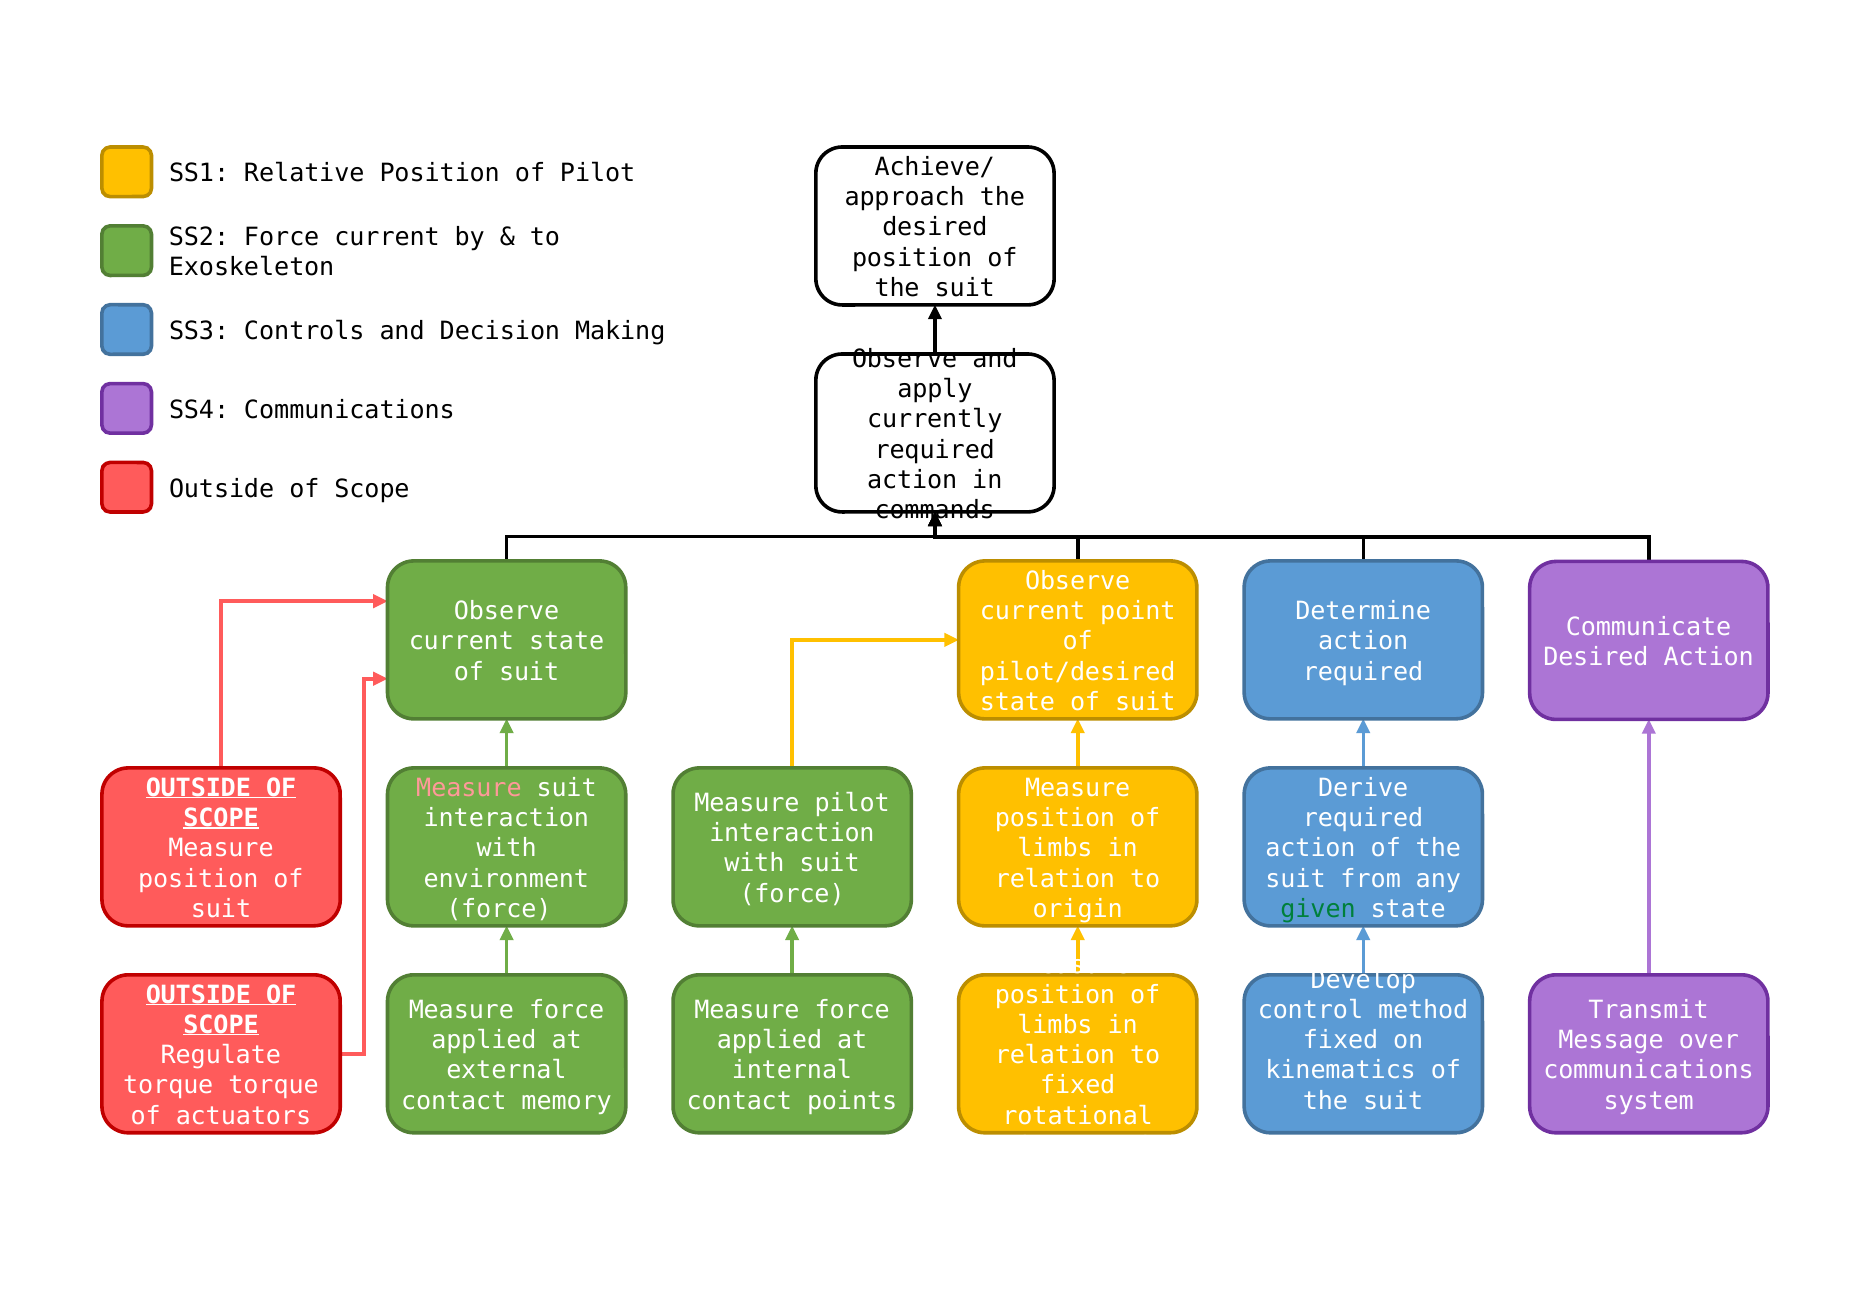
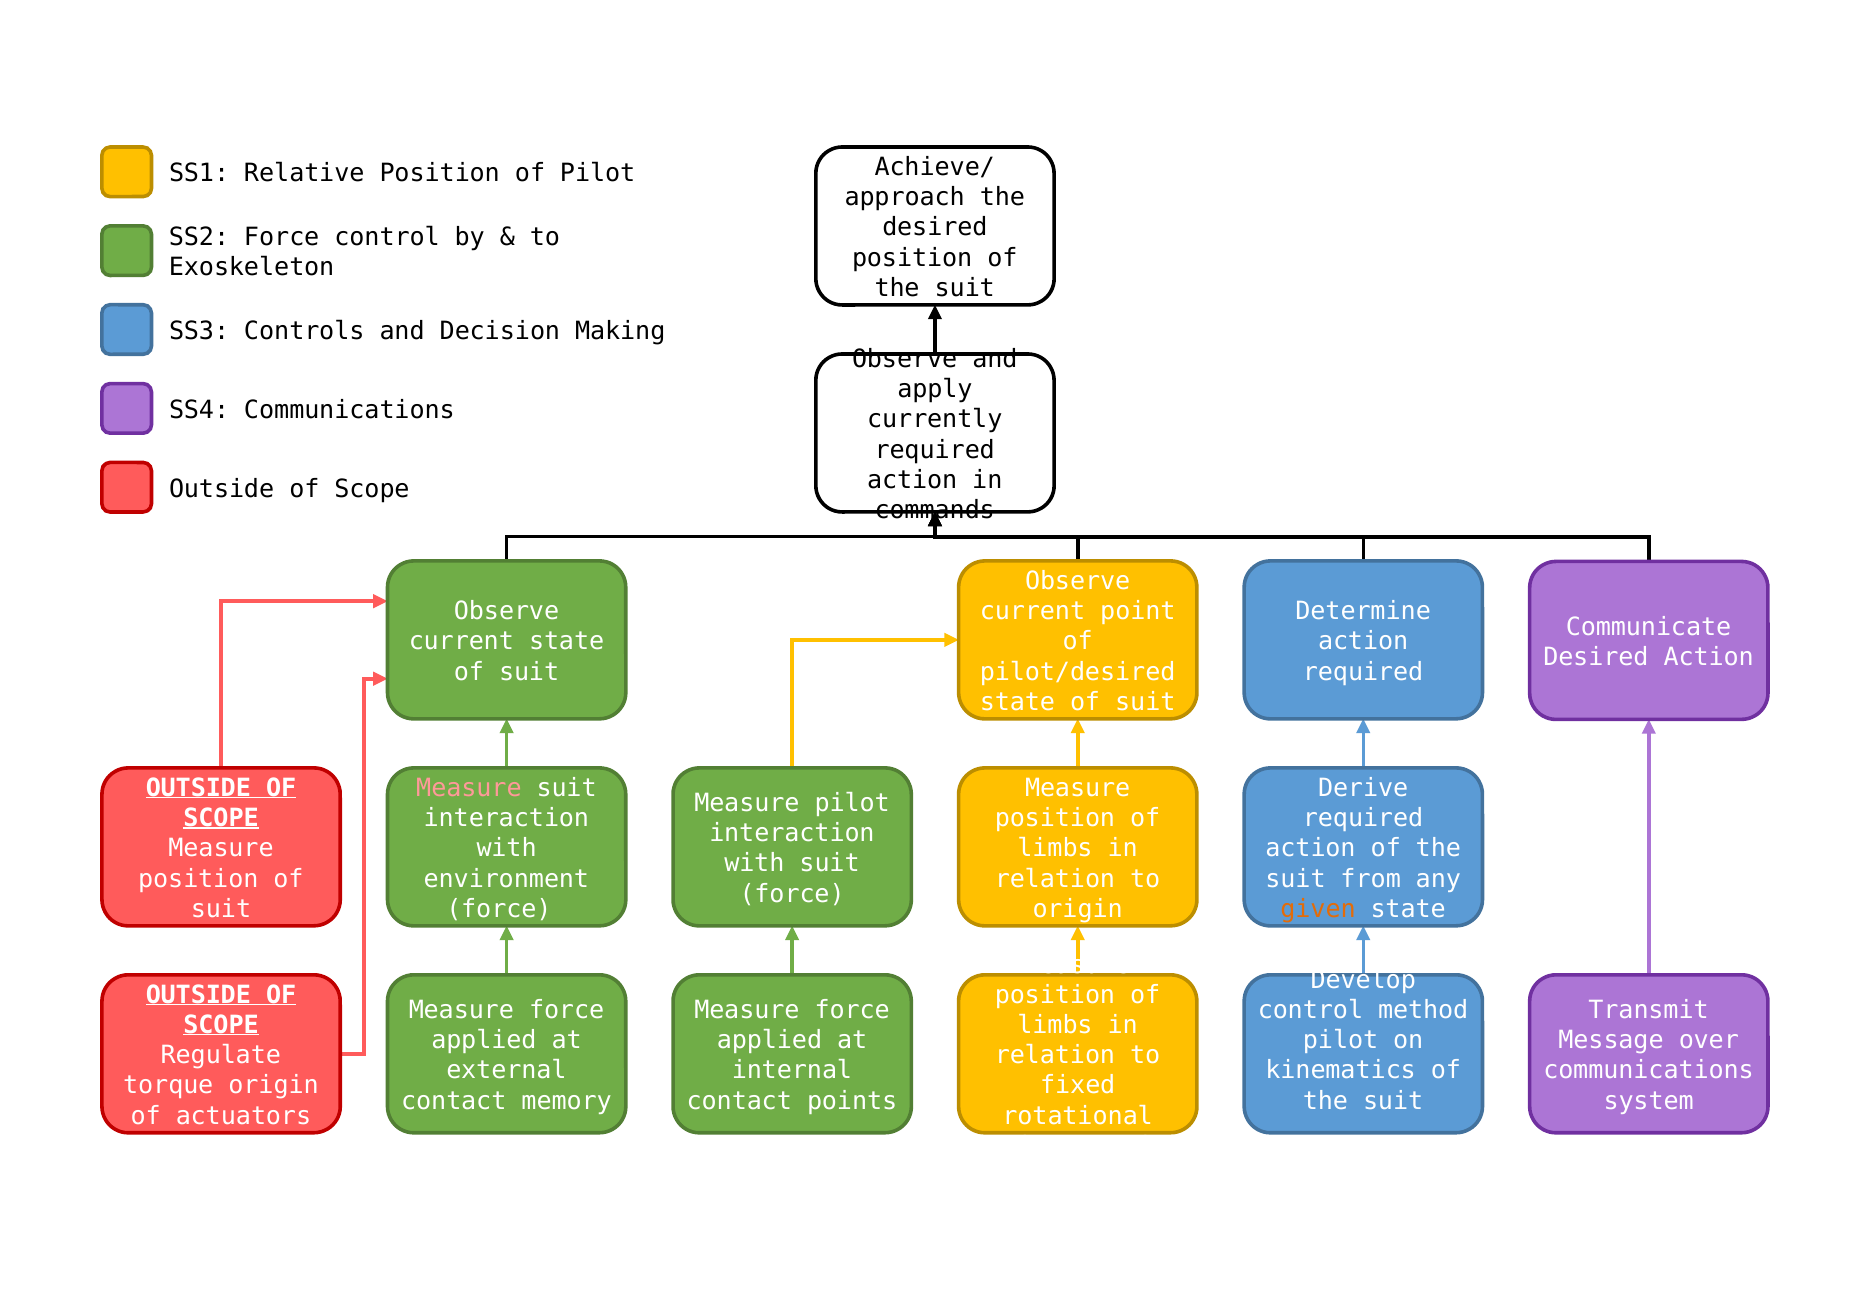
Force current: current -> control
given colour: green -> orange
fixed at (1341, 1040): fixed -> pilot
torque torque: torque -> origin
